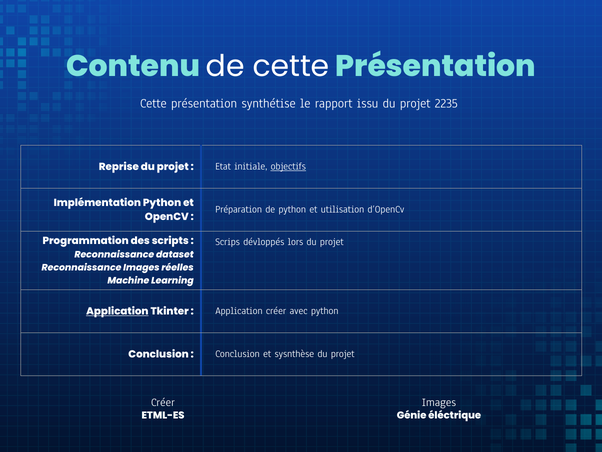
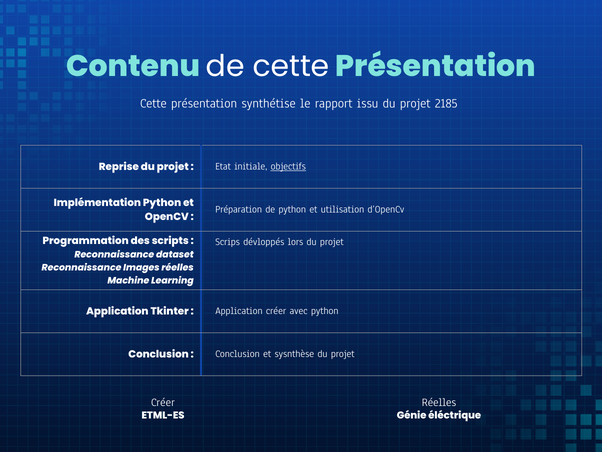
2235: 2235 -> 2185
Application at (117, 311) underline: present -> none
Images at (439, 402): Images -> Réelles
